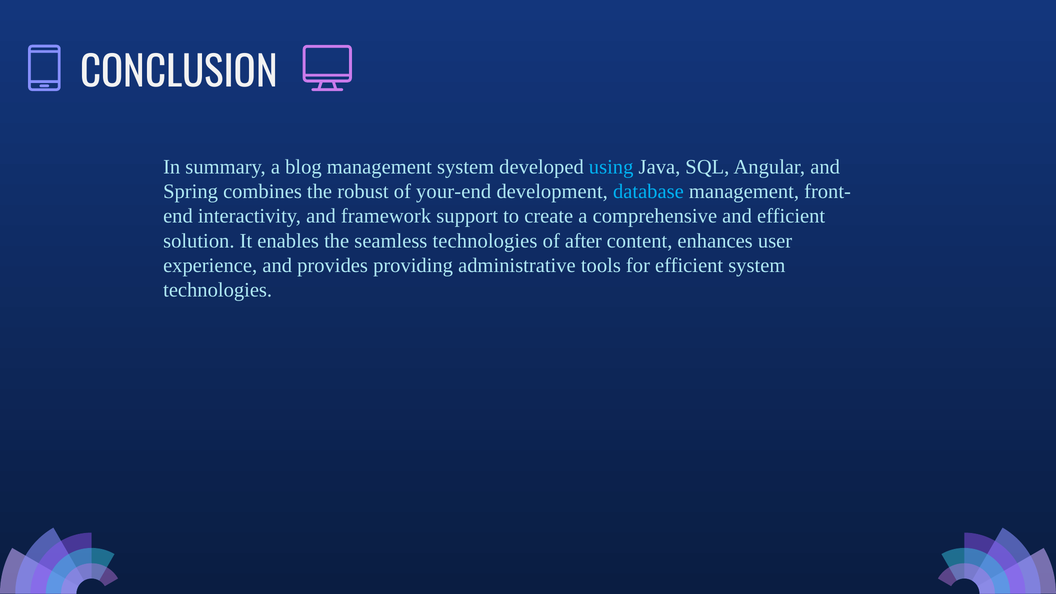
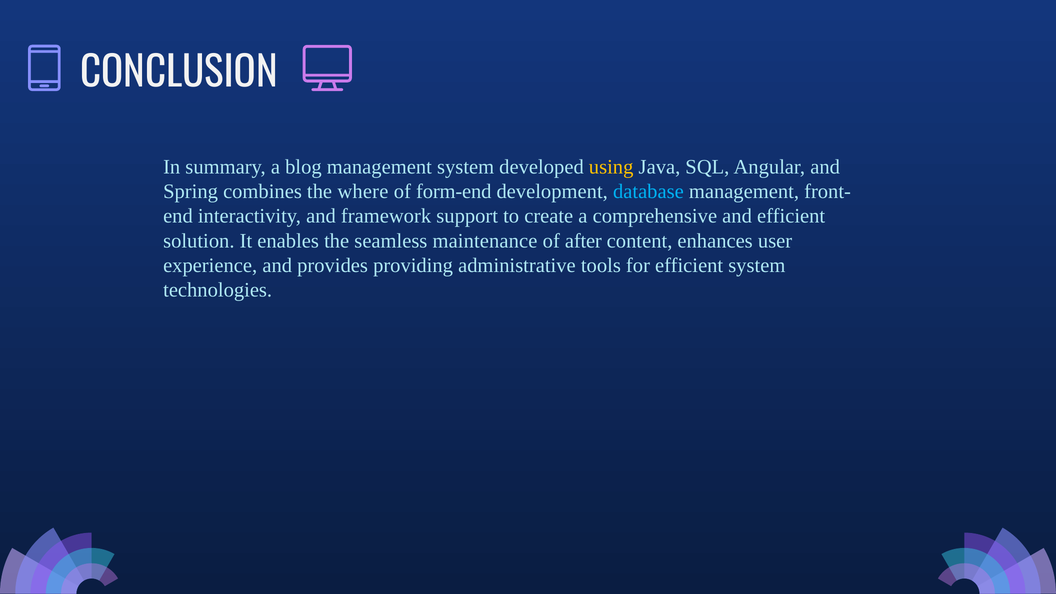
using colour: light blue -> yellow
robust: robust -> where
your-end: your-end -> form-end
seamless technologies: technologies -> maintenance
